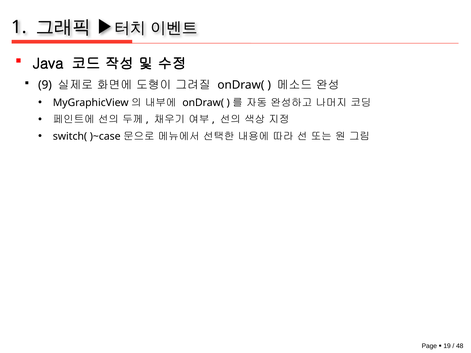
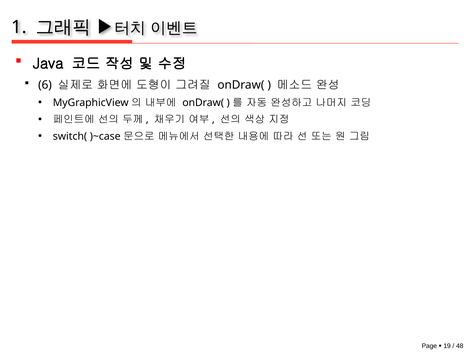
9: 9 -> 6
